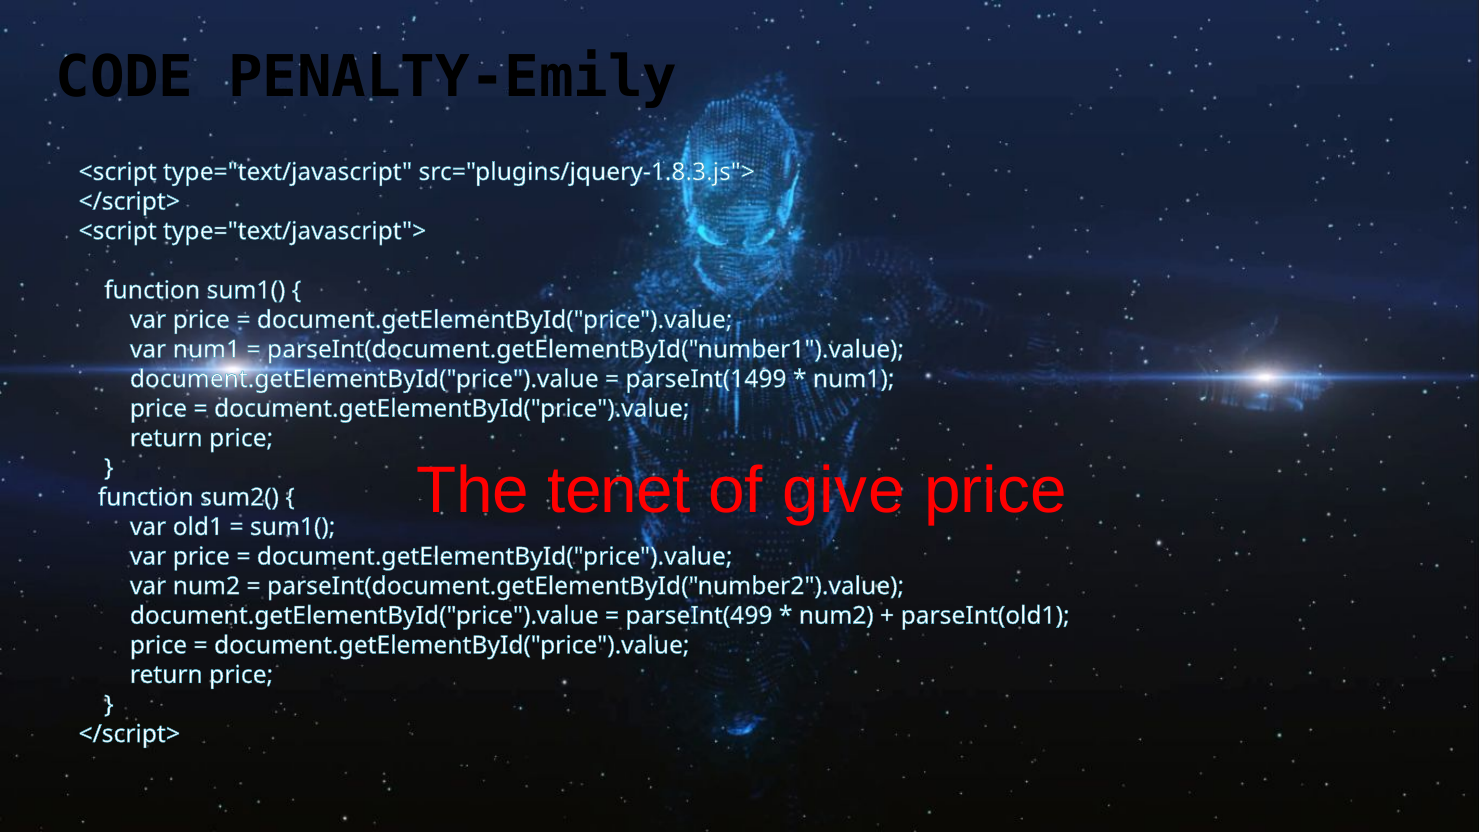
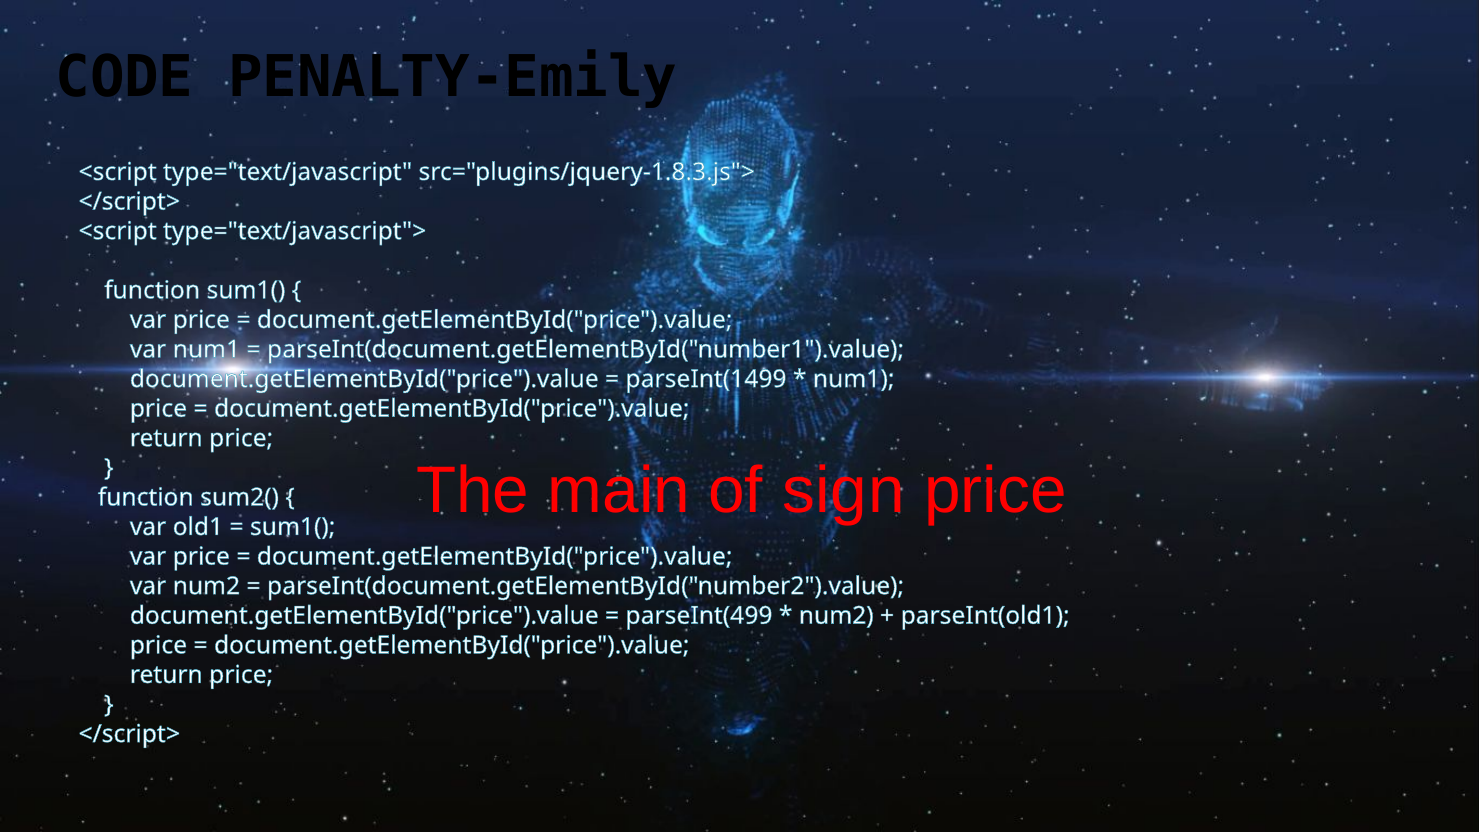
tenet: tenet -> main
give: give -> sign
